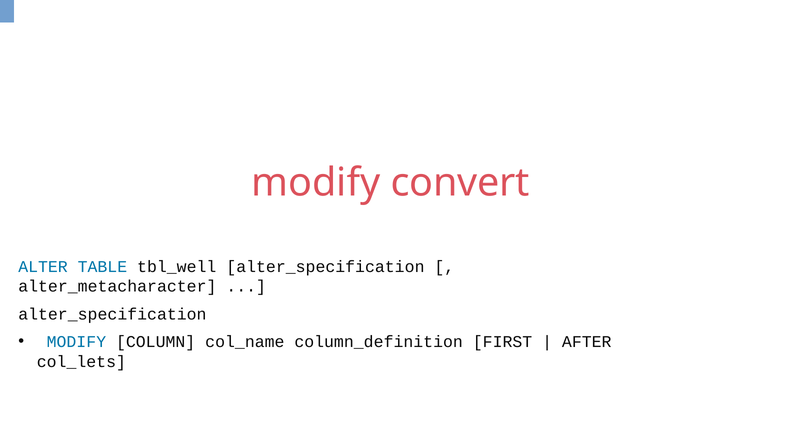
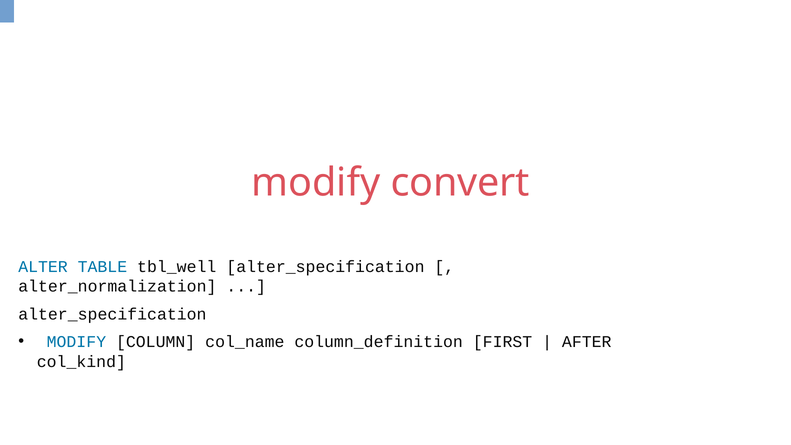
alter_metacharacter: alter_metacharacter -> alter_normalization
col_lets: col_lets -> col_kind
